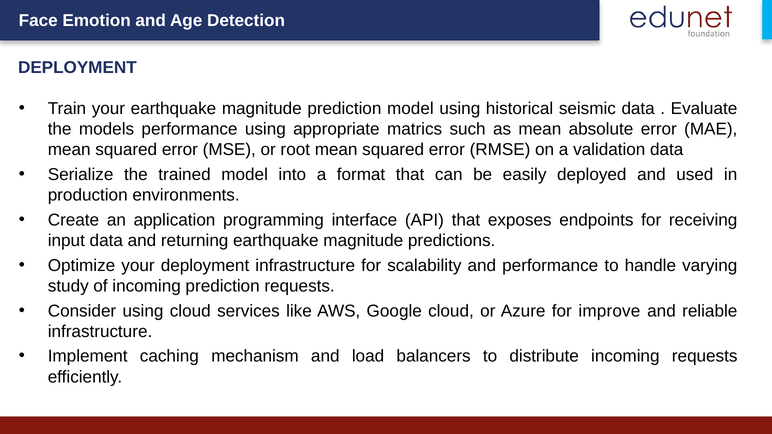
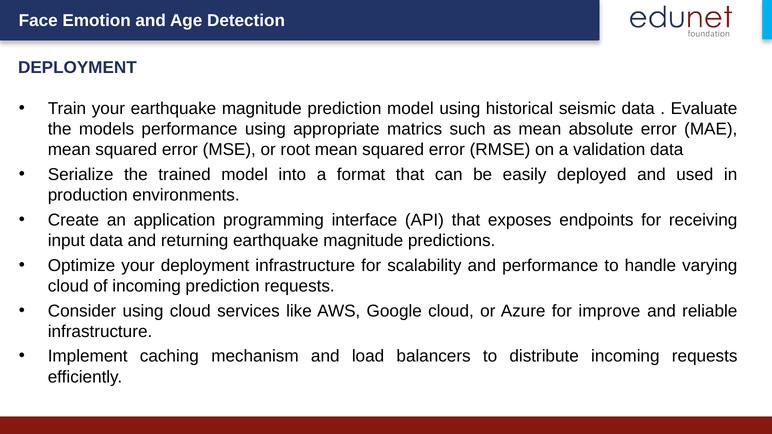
study at (68, 286): study -> cloud
